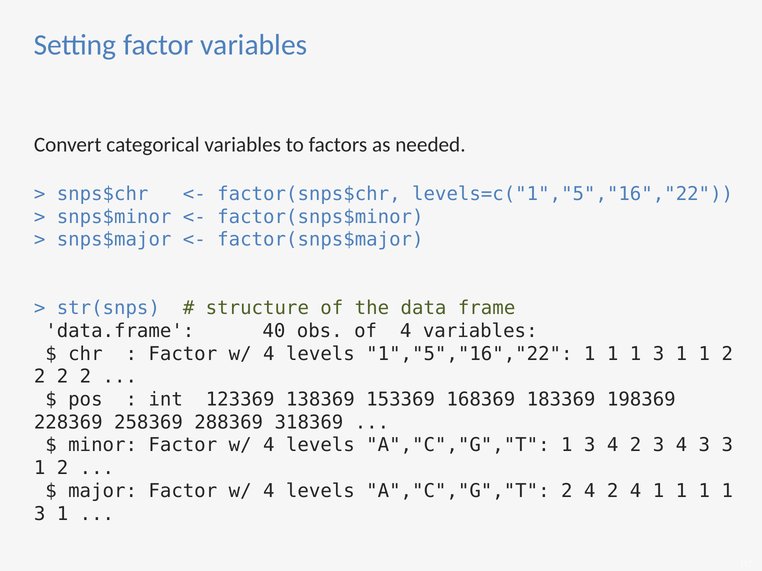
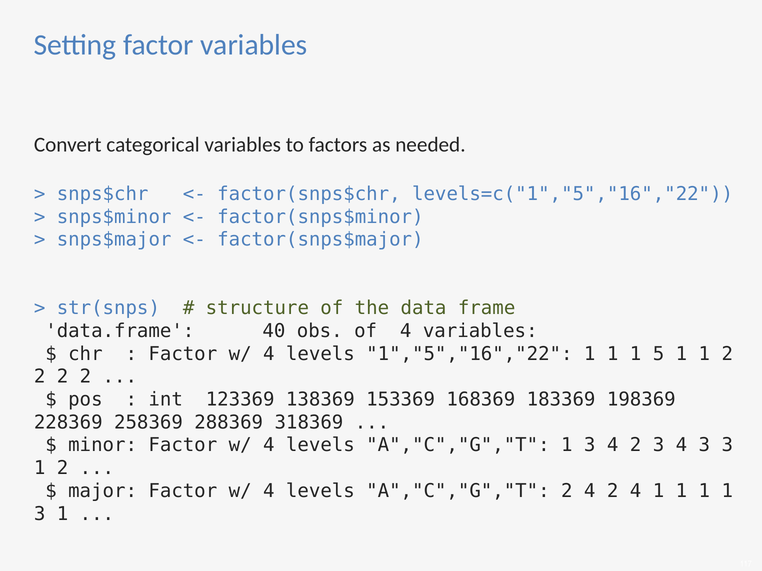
3 at (659, 354): 3 -> 5
